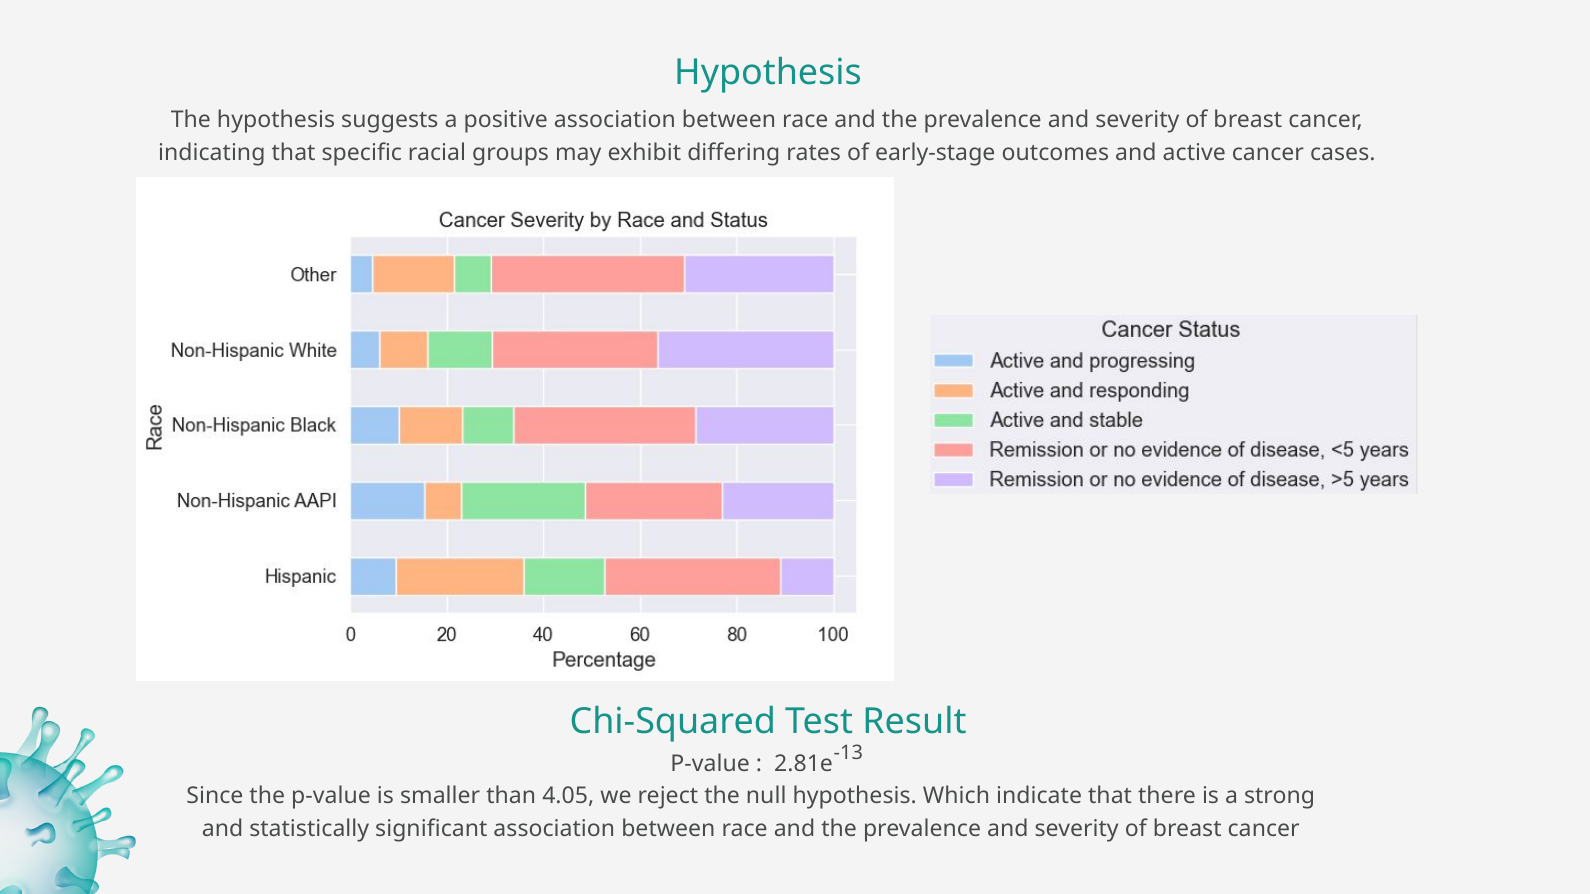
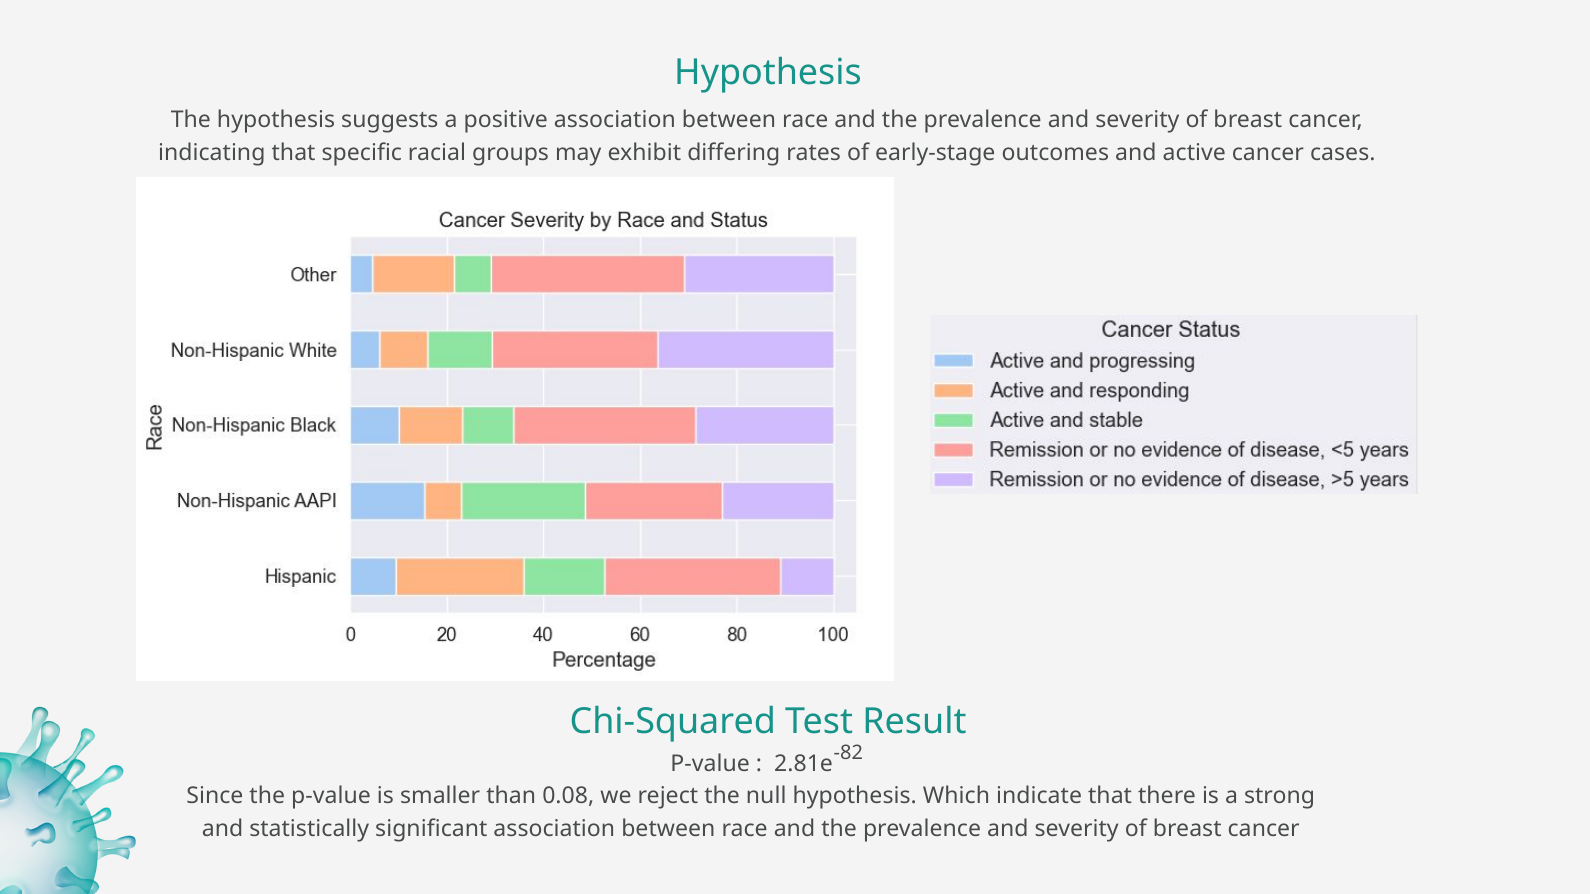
-13: -13 -> -82
4.05: 4.05 -> 0.08
